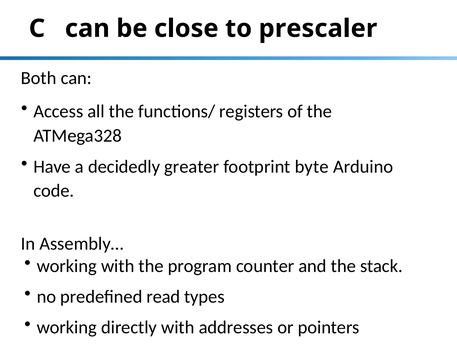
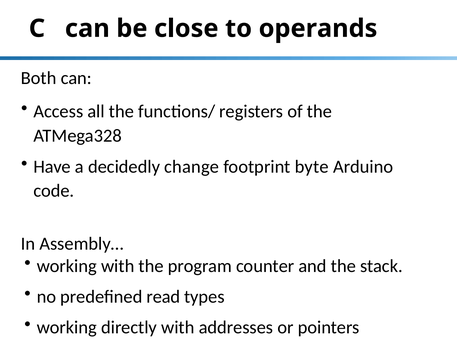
prescaler: prescaler -> operands
greater: greater -> change
